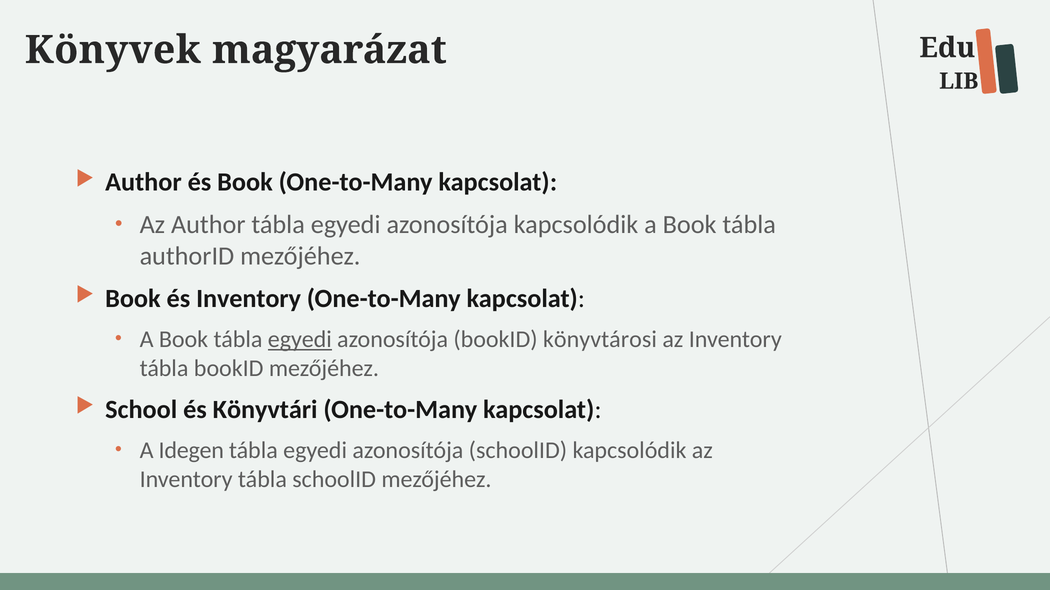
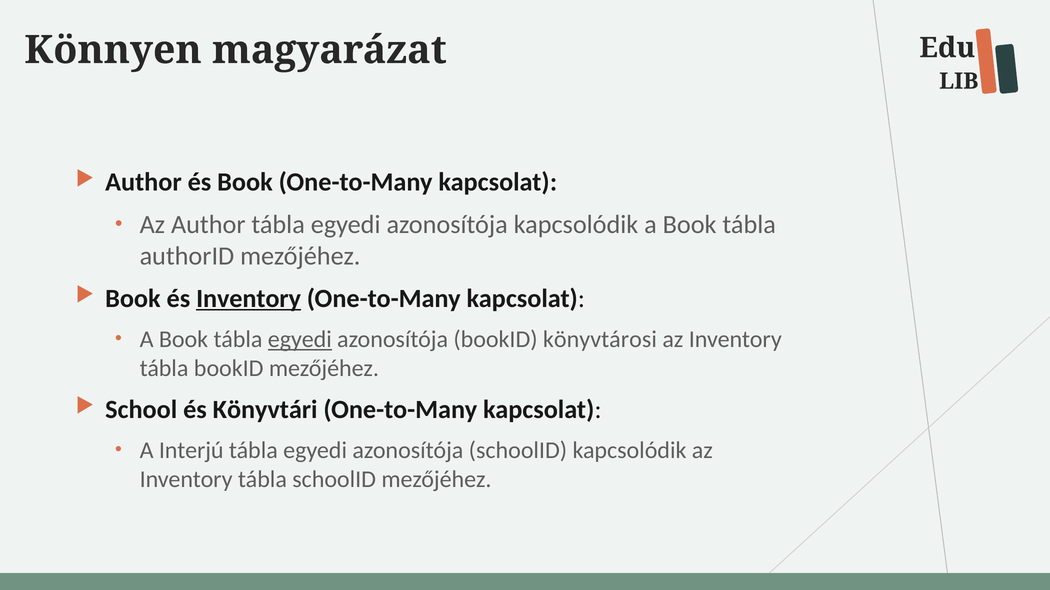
Könyvek: Könyvek -> Könnyen
Inventory at (249, 299) underline: none -> present
Idegen: Idegen -> Interjú
